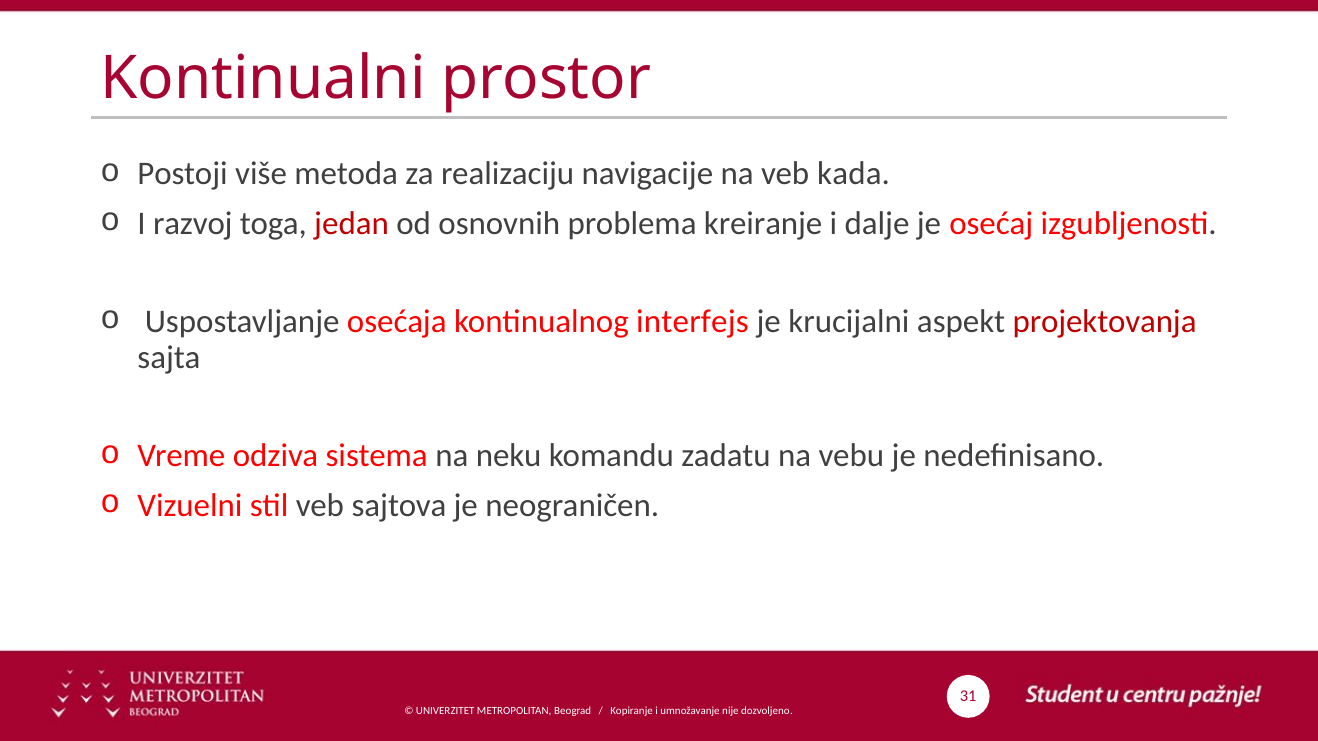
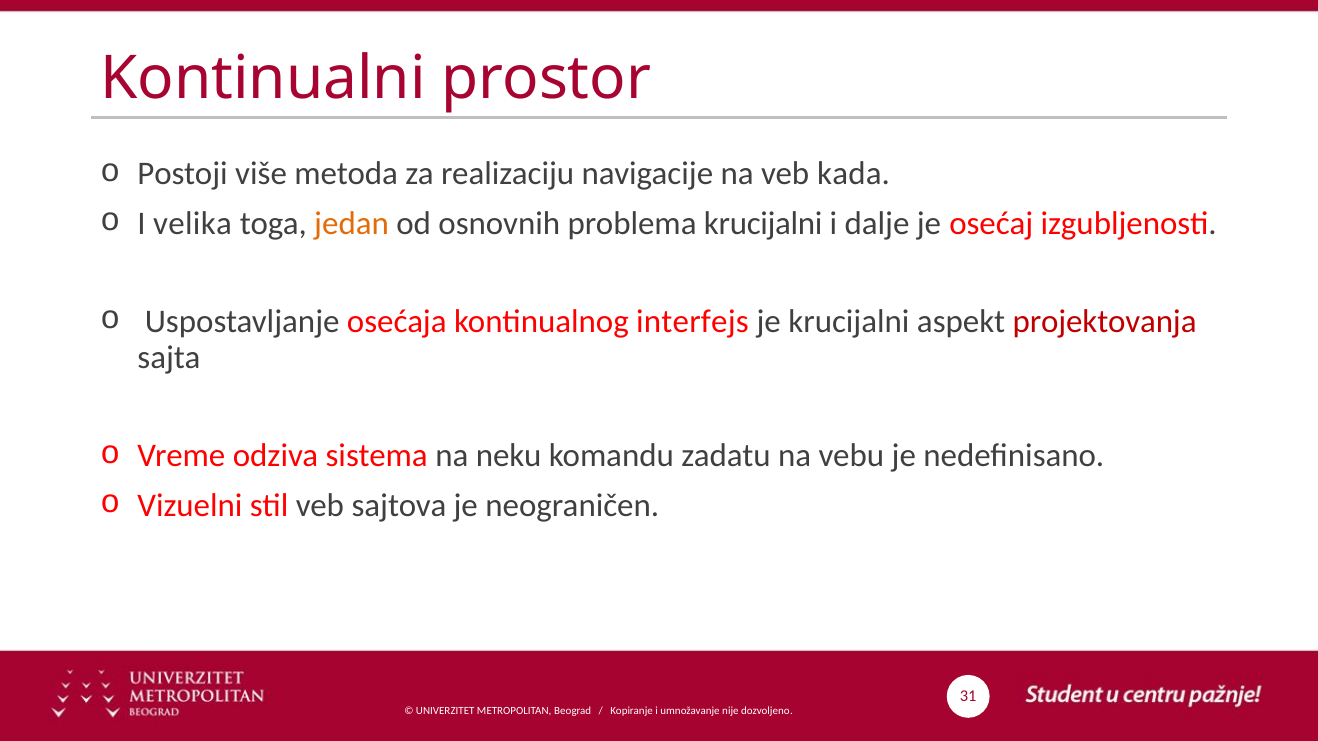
razvoj: razvoj -> velika
jedan colour: red -> orange
problema kreiranje: kreiranje -> krucijalni
